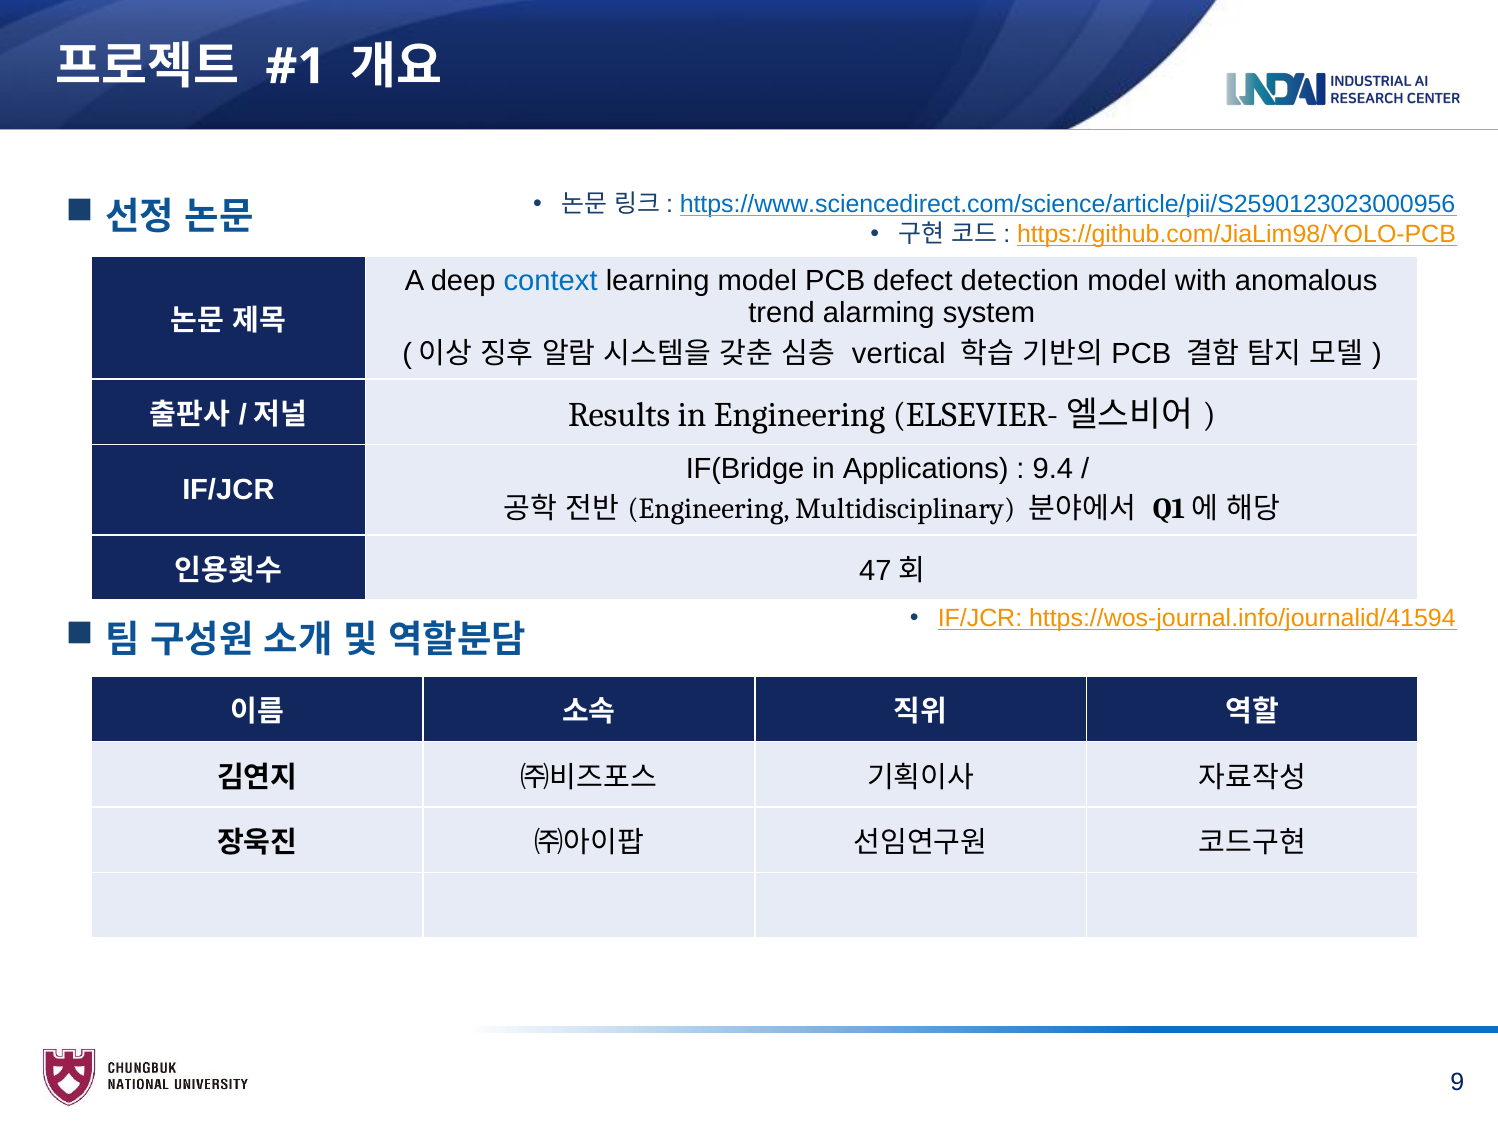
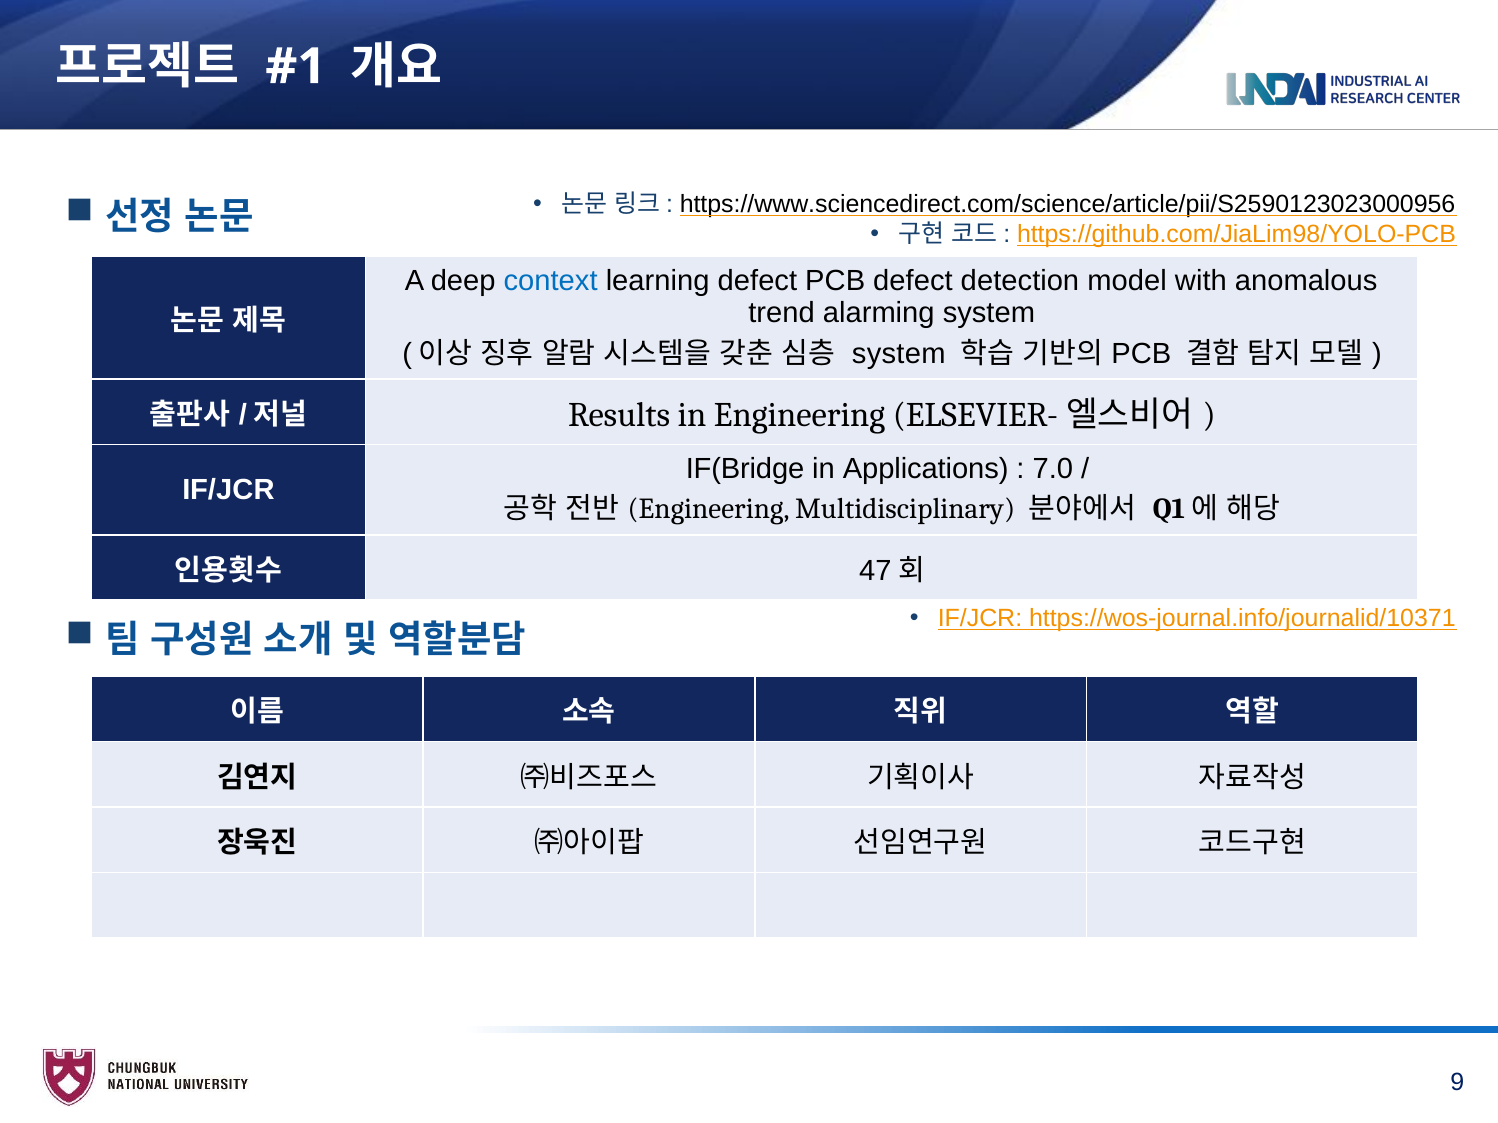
https://www.sciencedirect.com/science/article/pii/S2590123023000956 colour: blue -> black
learning model: model -> defect
vertical at (899, 354): vertical -> system
9.4: 9.4 -> 7.0
https://wos-journal.info/journalid/41594: https://wos-journal.info/journalid/41594 -> https://wos-journal.info/journalid/10371
